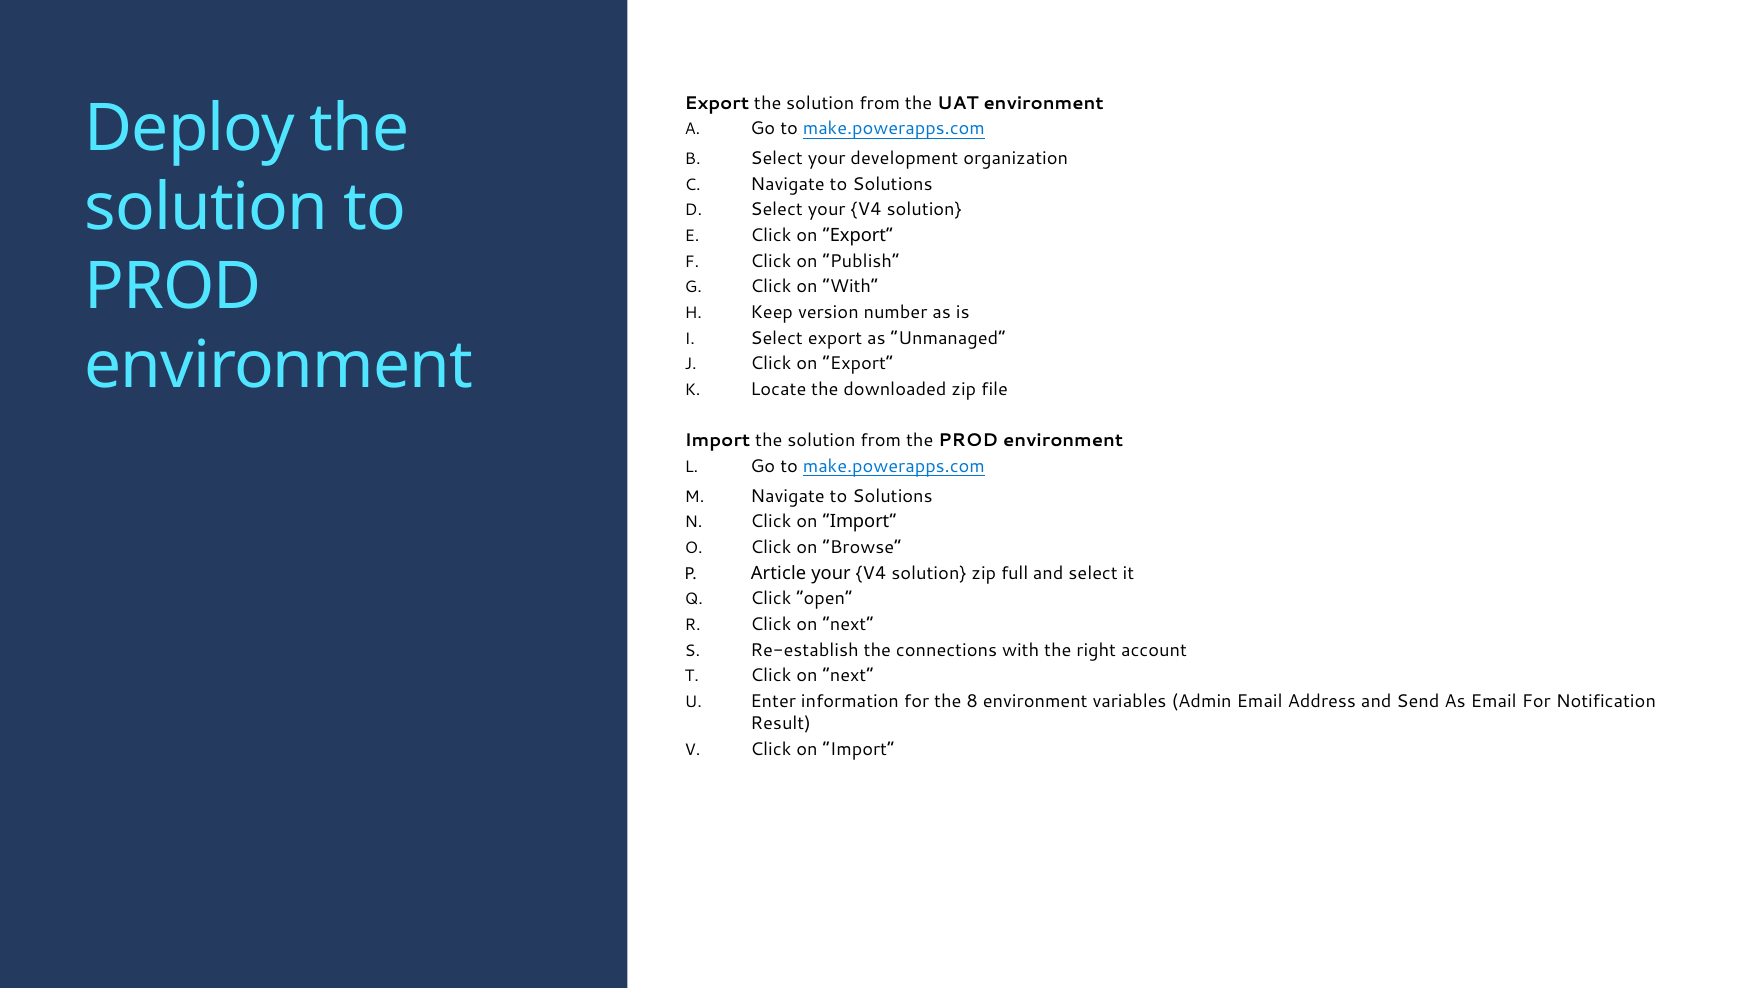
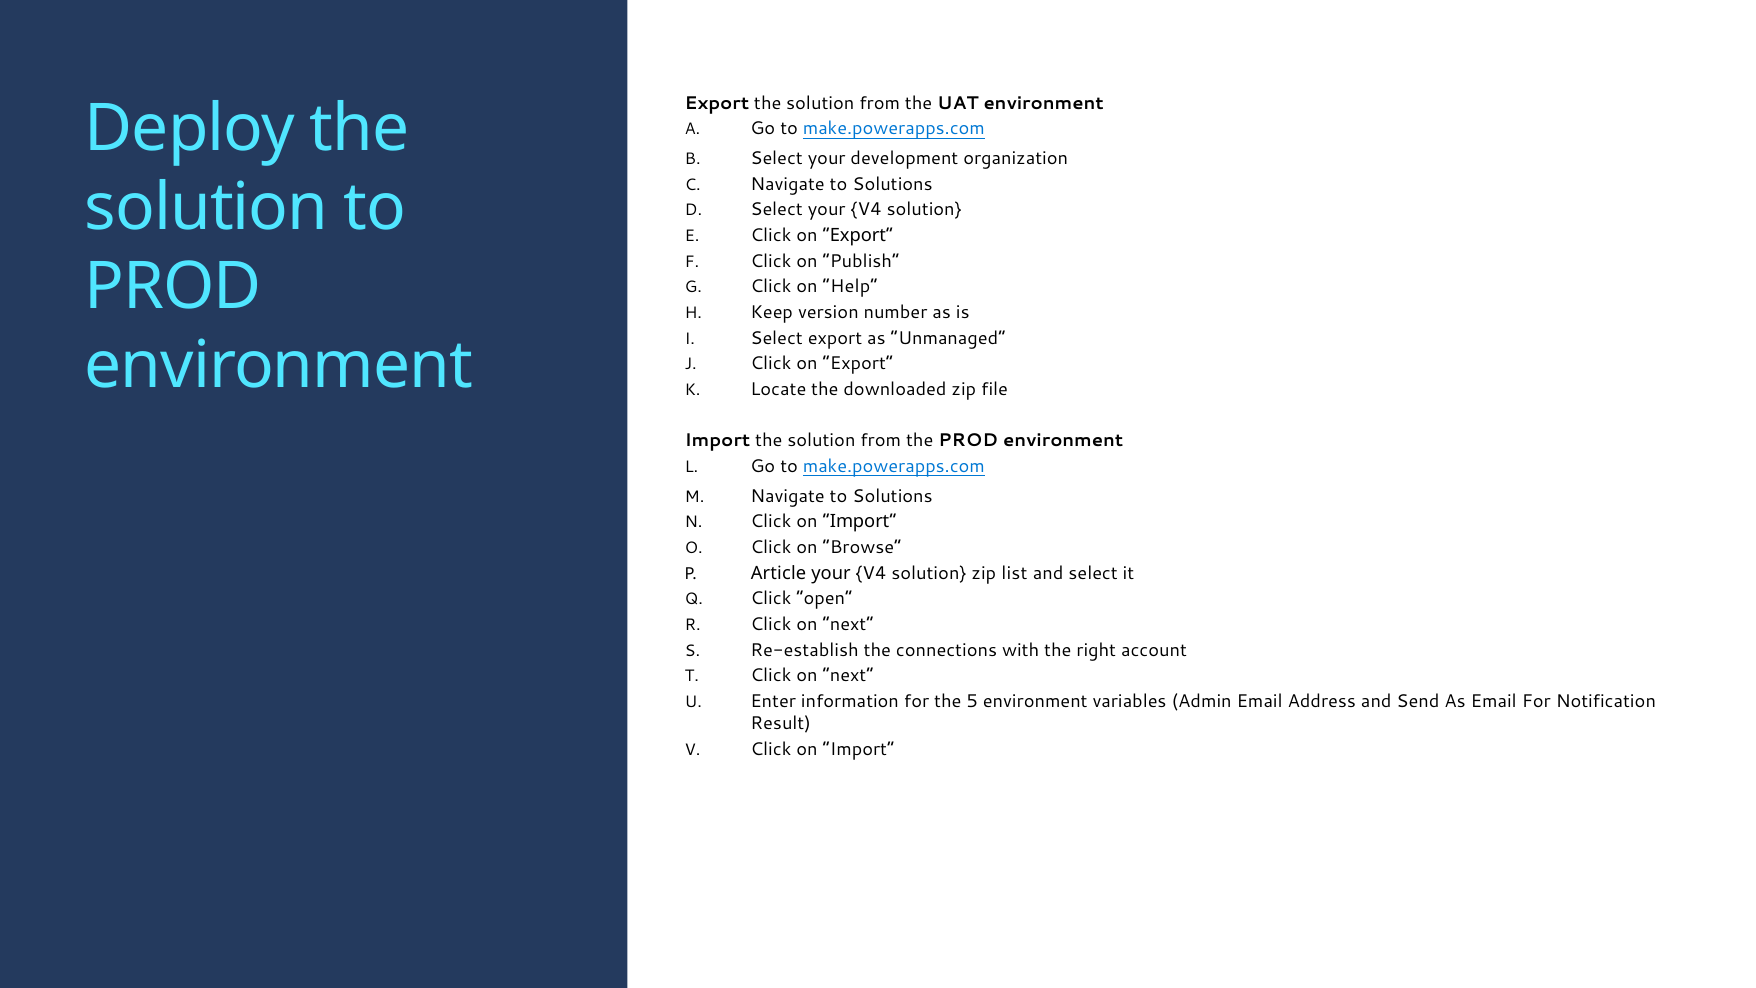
on With: With -> Help
full: full -> list
8: 8 -> 5
